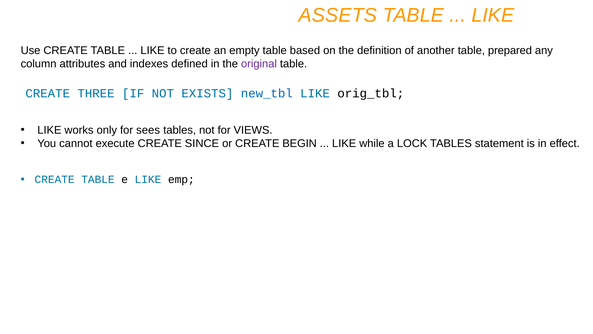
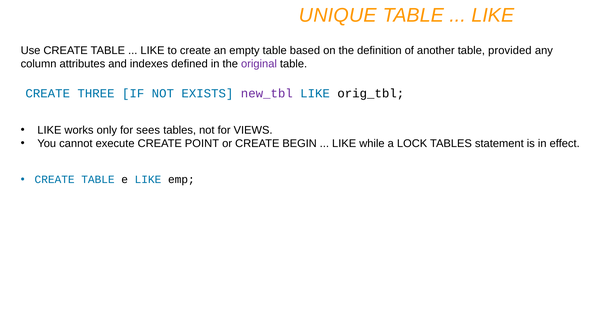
ASSETS: ASSETS -> UNIQUE
prepared: prepared -> provided
new_tbl colour: blue -> purple
SINCE: SINCE -> POINT
